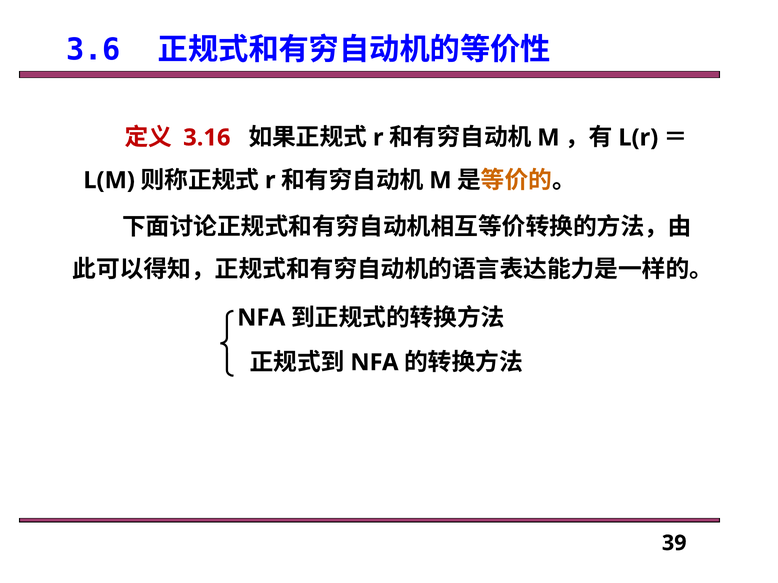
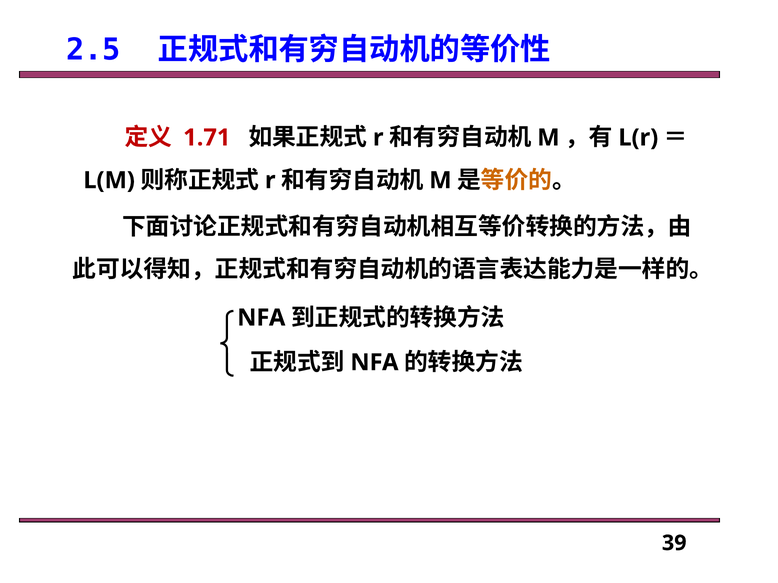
3.6: 3.6 -> 2.5
3.16: 3.16 -> 1.71
